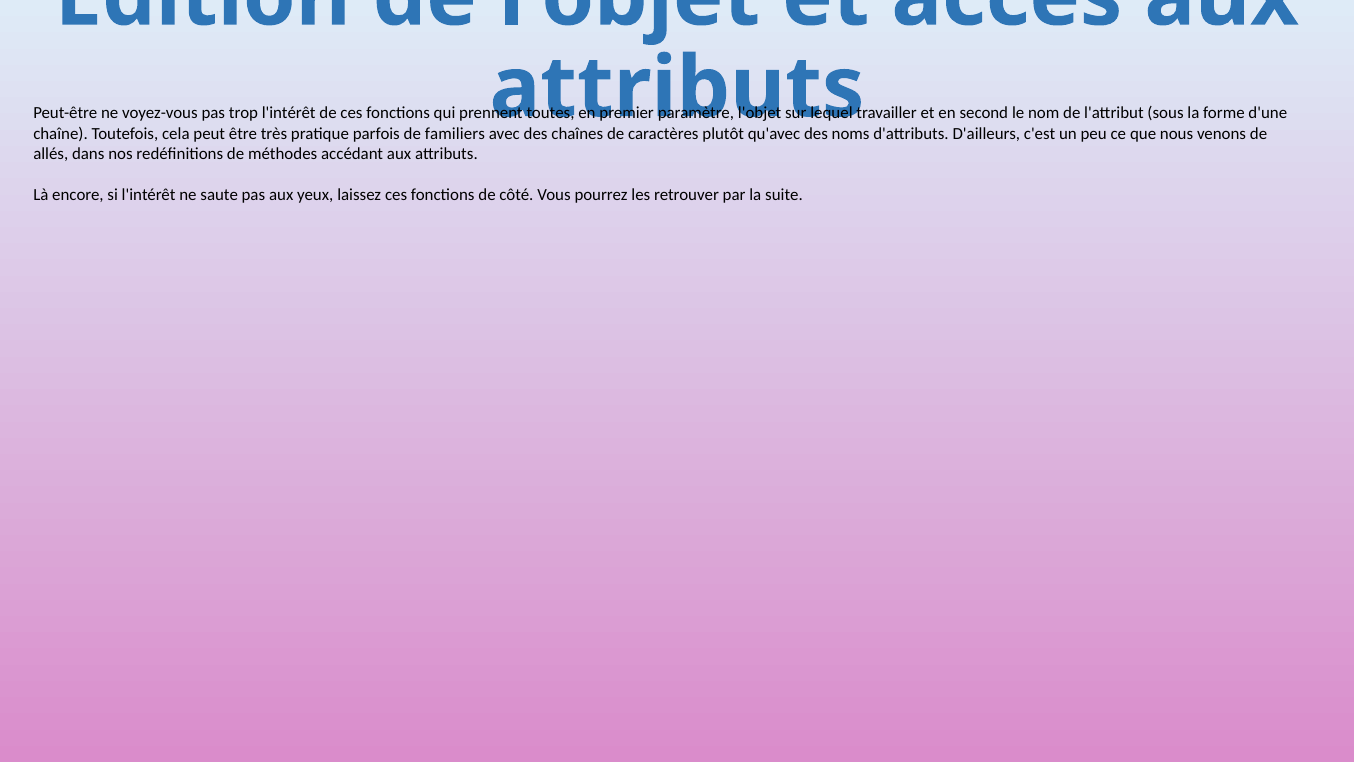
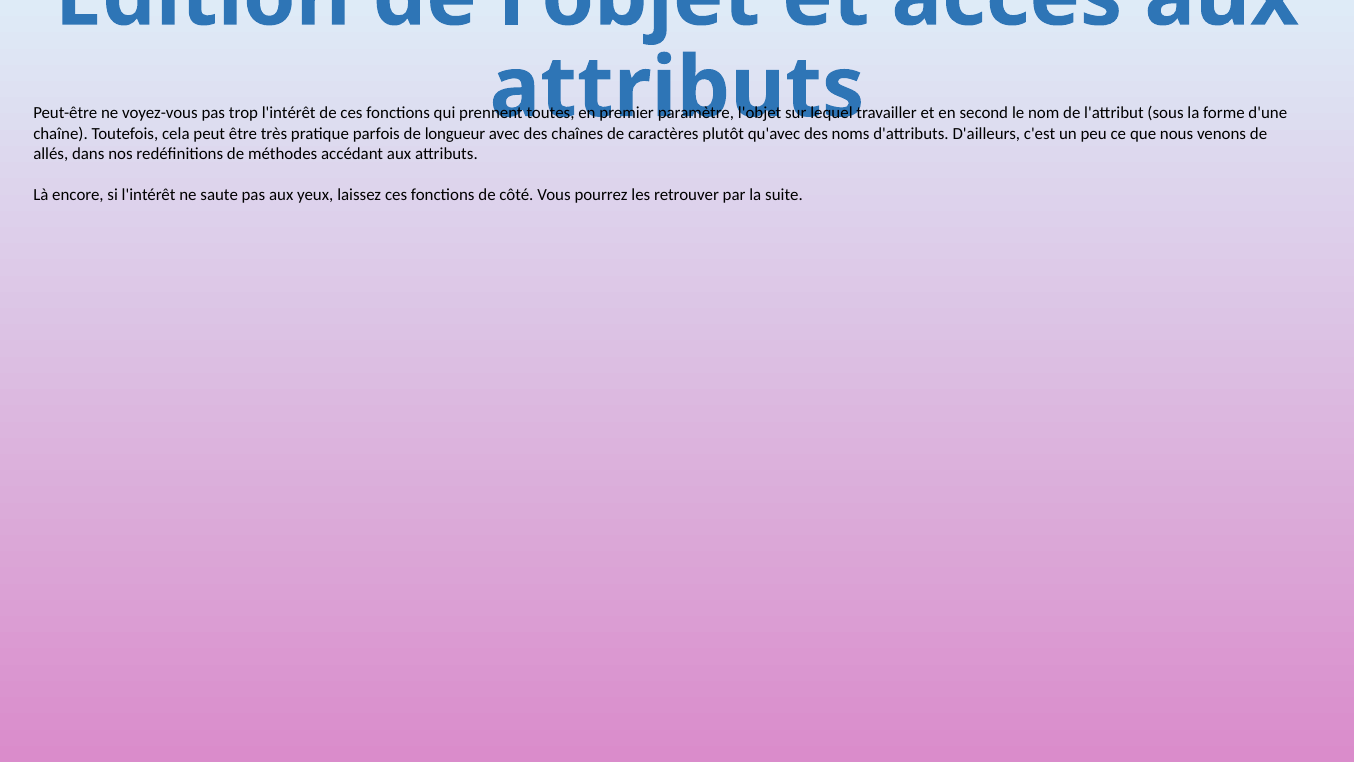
familiers: familiers -> longueur
